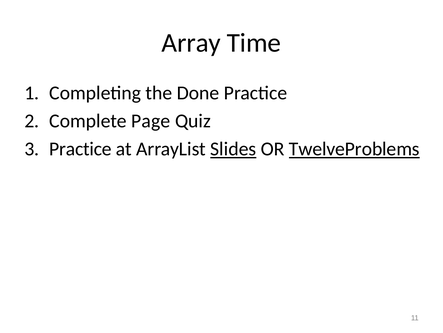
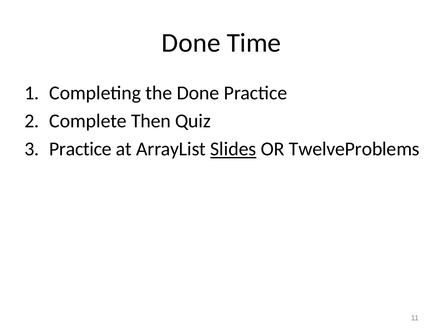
Array at (191, 43): Array -> Done
Page: Page -> Then
TwelveProblems underline: present -> none
